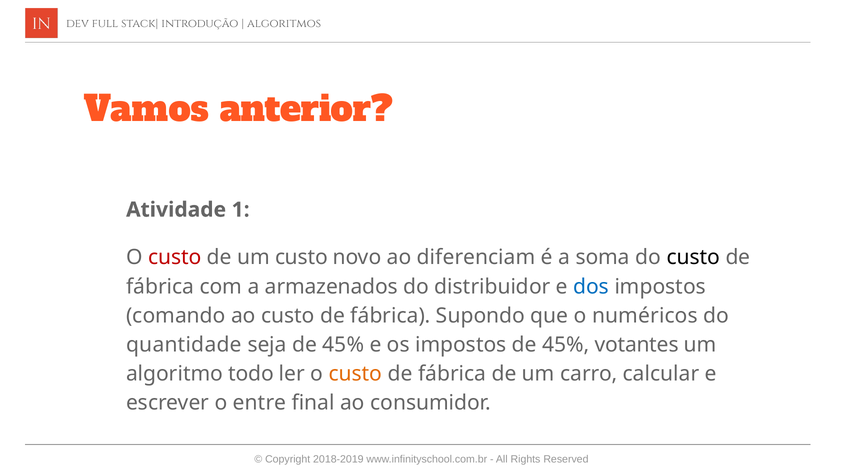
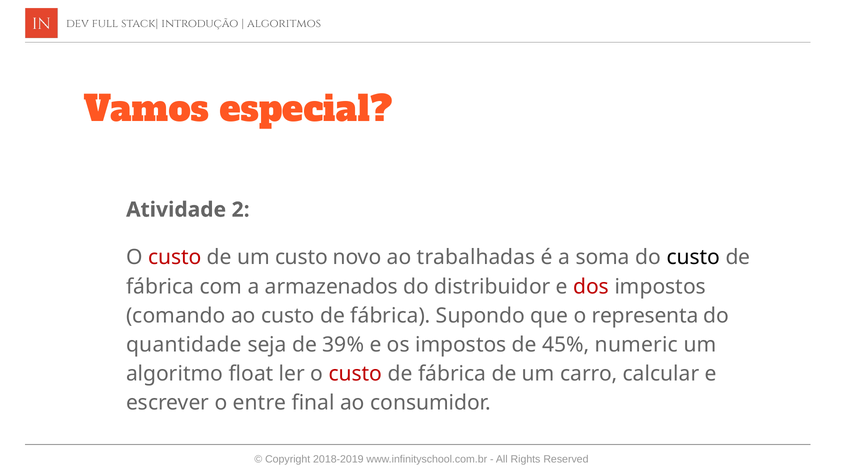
anterior: anterior -> especial
1: 1 -> 2
diferenciam: diferenciam -> trabalhadas
dos colour: blue -> red
numéricos: numéricos -> representa
seja de 45%: 45% -> 39%
votantes: votantes -> numeric
todo: todo -> float
custo at (355, 374) colour: orange -> red
